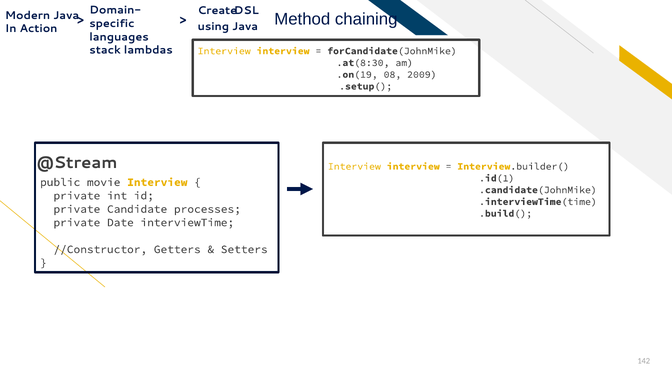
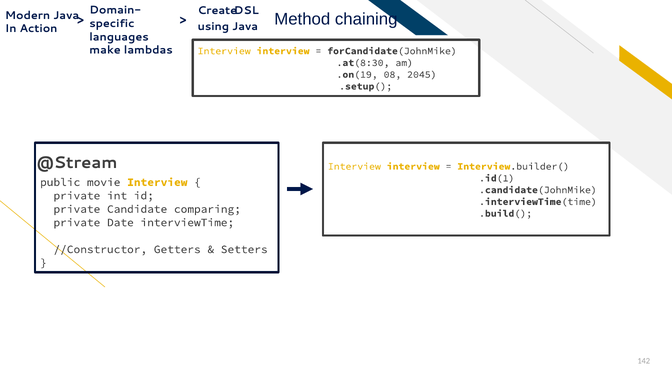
stack: stack -> make
2009: 2009 -> 2045
processes: processes -> comparing
